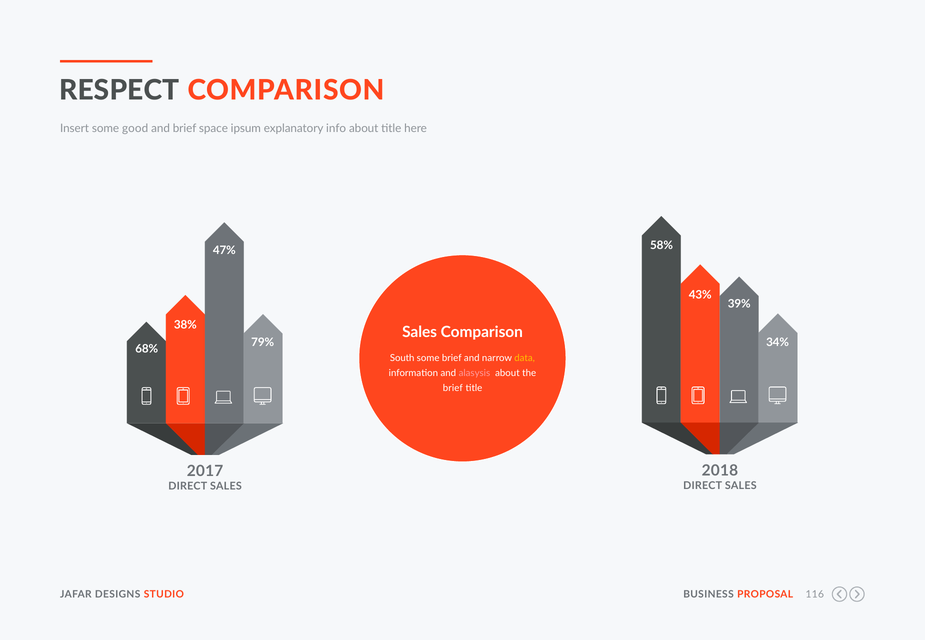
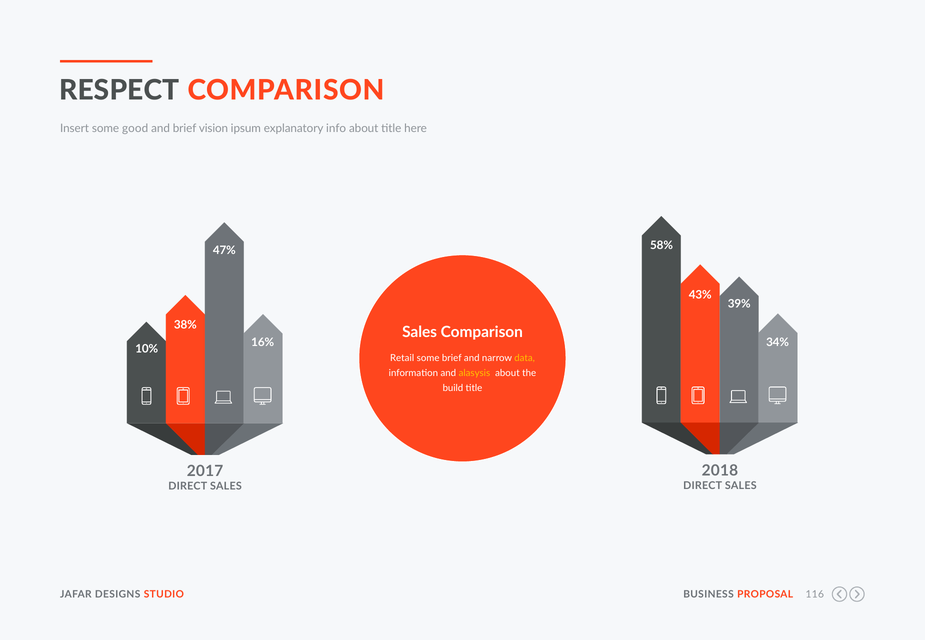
space: space -> vision
79%: 79% -> 16%
68%: 68% -> 10%
South: South -> Retail
alasysis colour: pink -> yellow
brief at (453, 388): brief -> build
